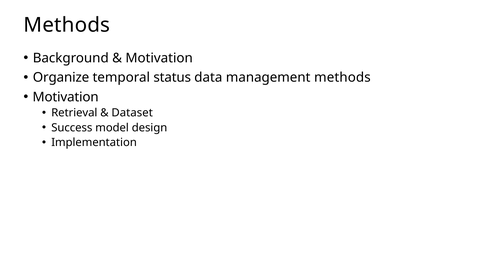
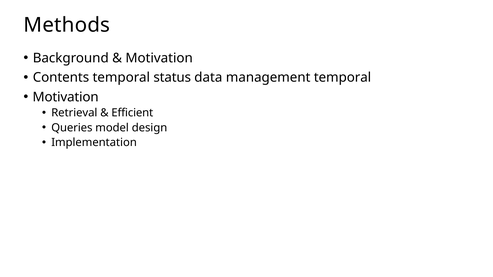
Organize: Organize -> Contents
management methods: methods -> temporal
Dataset: Dataset -> Efficient
Success: Success -> Queries
